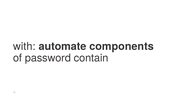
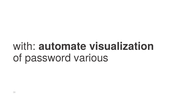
components: components -> visualization
contain: contain -> various
